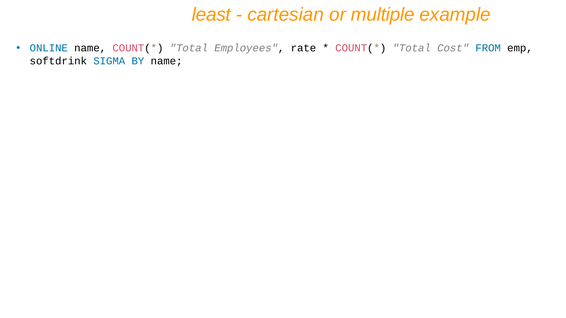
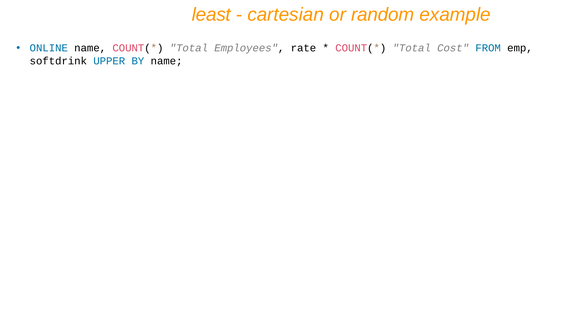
multiple: multiple -> random
SIGMA: SIGMA -> UPPER
